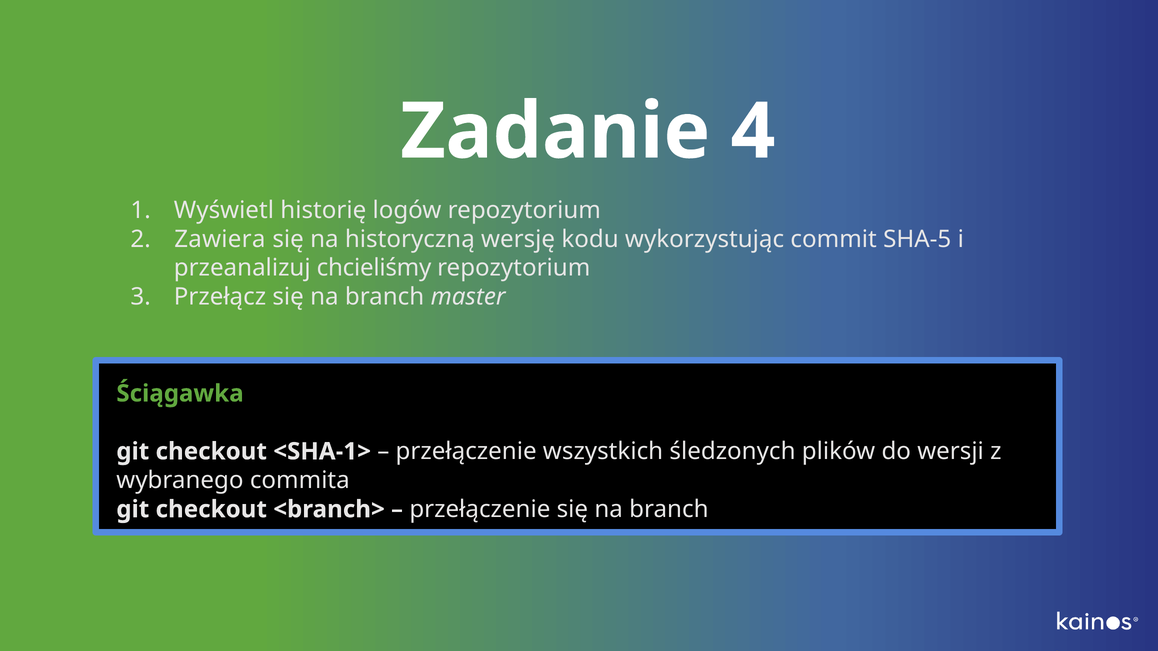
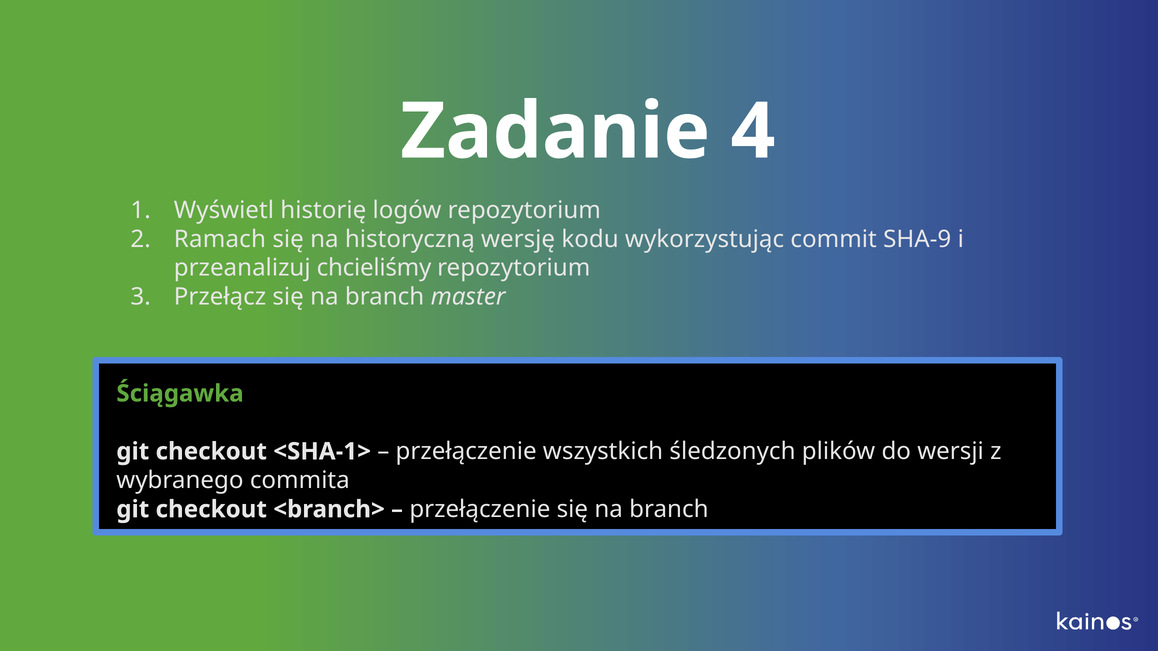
Zawiera: Zawiera -> Ramach
SHA-5: SHA-5 -> SHA-9
